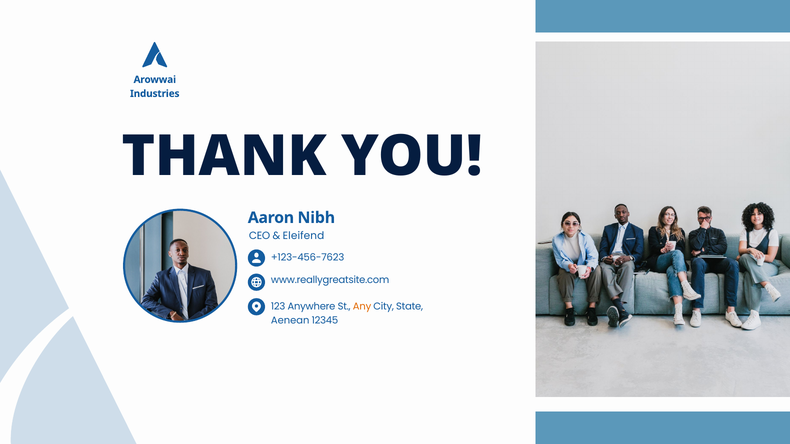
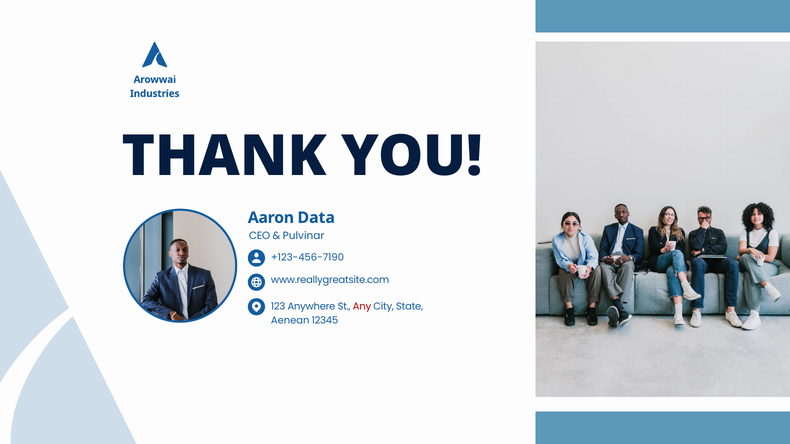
Nibh: Nibh -> Data
Eleifend: Eleifend -> Pulvinar
+123-456-7623: +123-456-7623 -> +123-456-7190
Any colour: orange -> red
